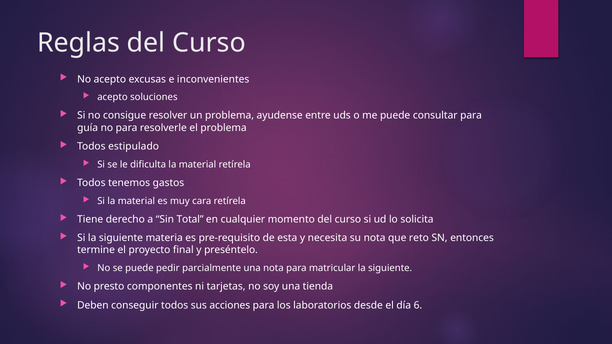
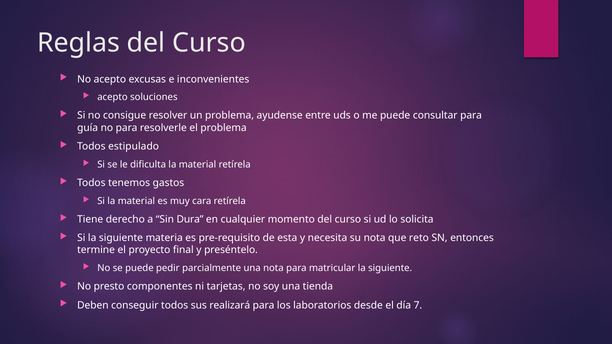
Total: Total -> Dura
acciones: acciones -> realizará
6: 6 -> 7
